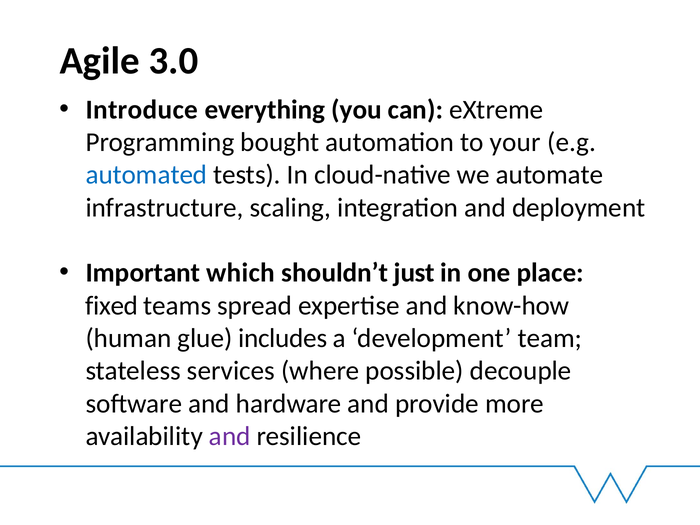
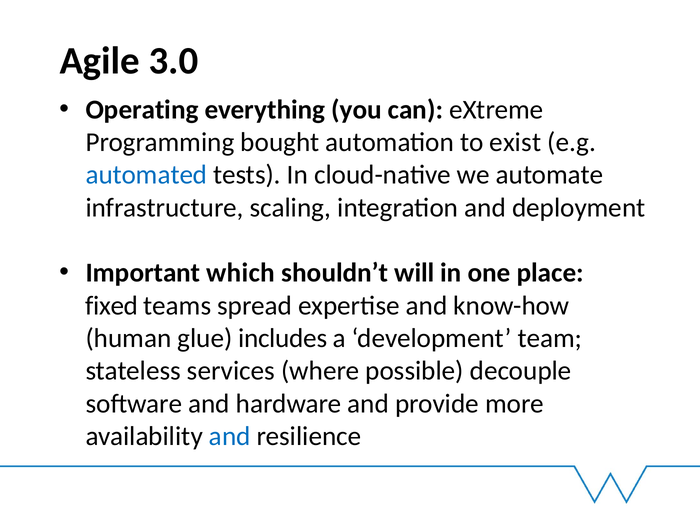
Introduce: Introduce -> Operating
your: your -> exist
just: just -> will
and at (230, 436) colour: purple -> blue
